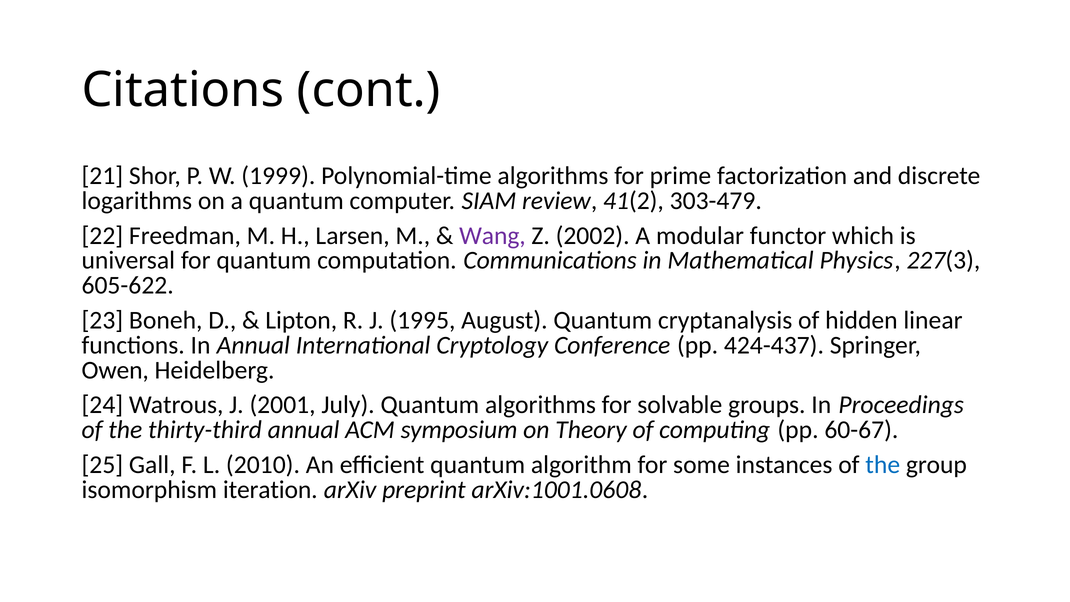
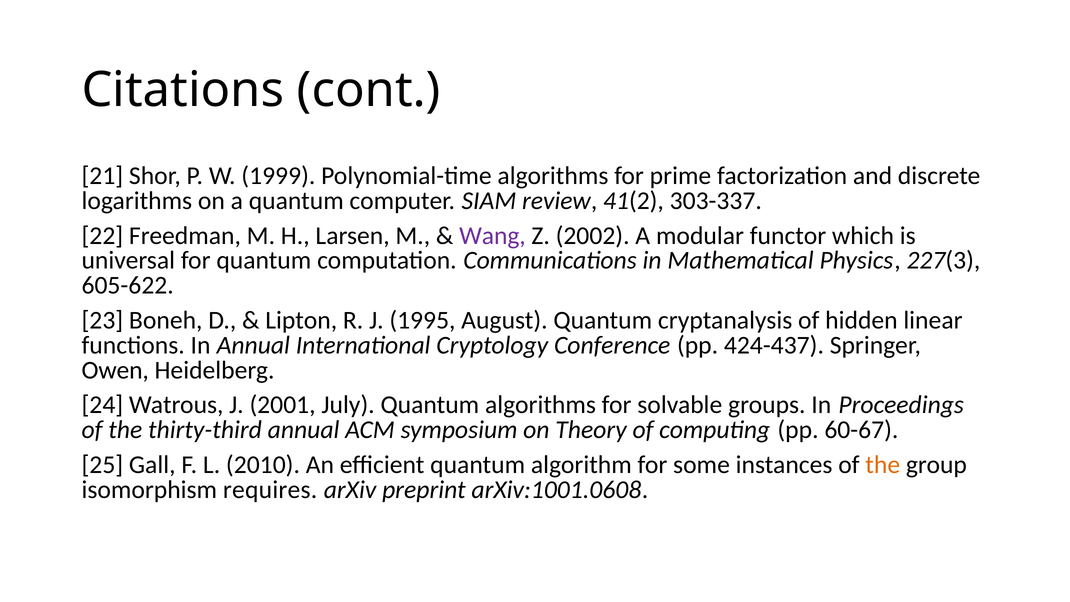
303-479: 303-479 -> 303-337
the at (883, 465) colour: blue -> orange
iteration: iteration -> requires
